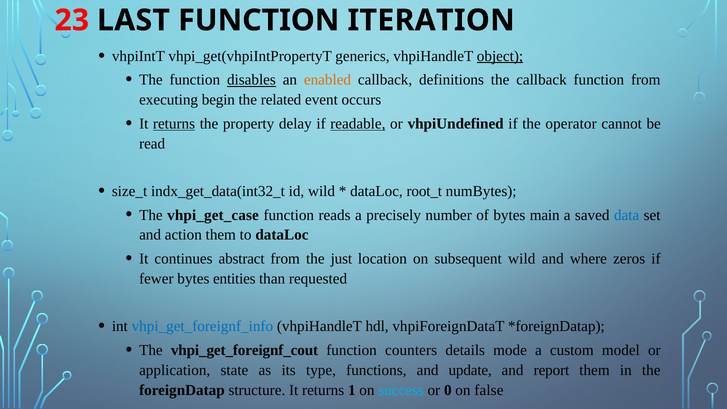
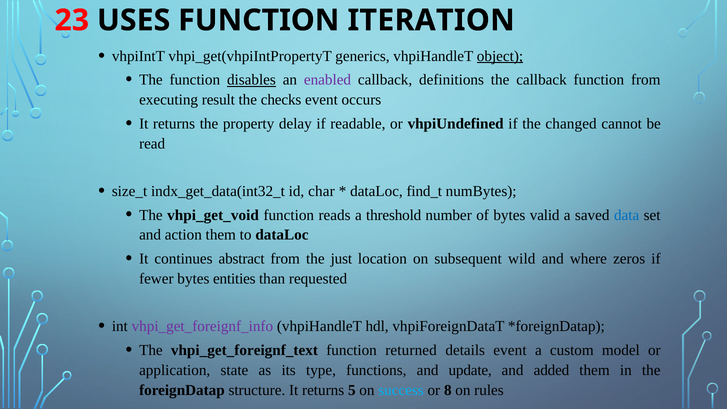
LAST: LAST -> USES
enabled colour: orange -> purple
begin: begin -> result
related: related -> checks
returns at (174, 124) underline: present -> none
readable underline: present -> none
operator: operator -> changed
id wild: wild -> char
root_t: root_t -> find_t
vhpi_get_case: vhpi_get_case -> vhpi_get_void
precisely: precisely -> threshold
main: main -> valid
vhpi_get_foreignf_info colour: blue -> purple
vhpi_get_foreignf_cout: vhpi_get_foreignf_cout -> vhpi_get_foreignf_text
counters: counters -> returned
details mode: mode -> event
report: report -> added
1: 1 -> 5
0: 0 -> 8
false: false -> rules
